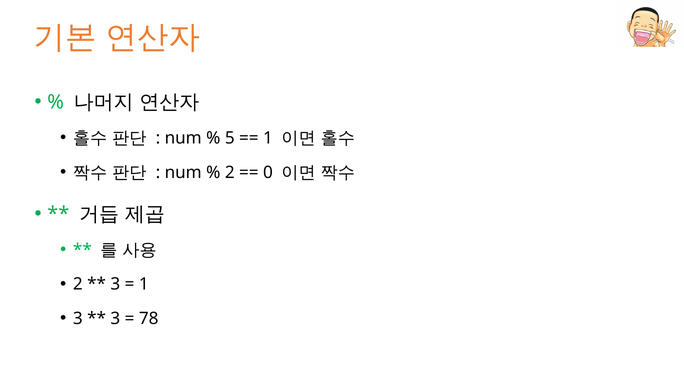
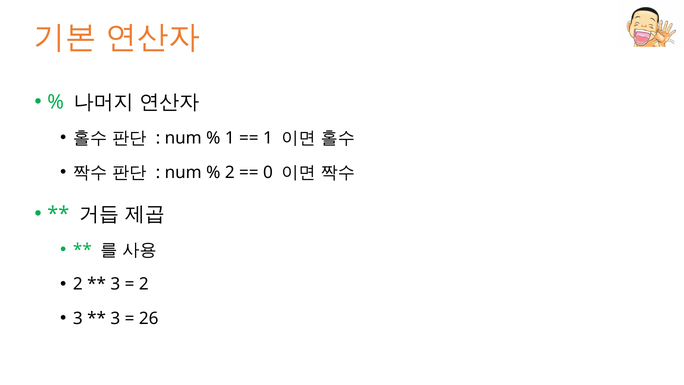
5 at (230, 138): 5 -> 1
1 at (144, 284): 1 -> 2
78: 78 -> 26
